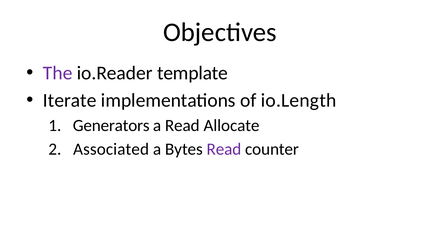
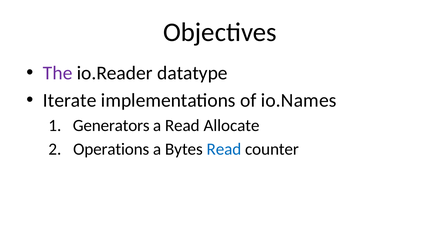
template: template -> datatype
io.Length: io.Length -> io.Names
Associated: Associated -> Operations
Read at (224, 150) colour: purple -> blue
